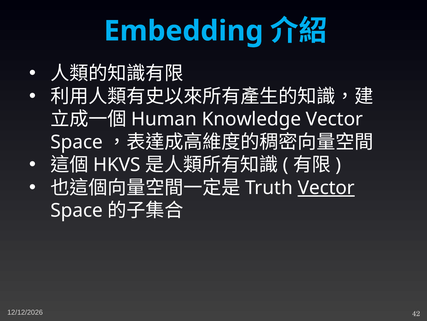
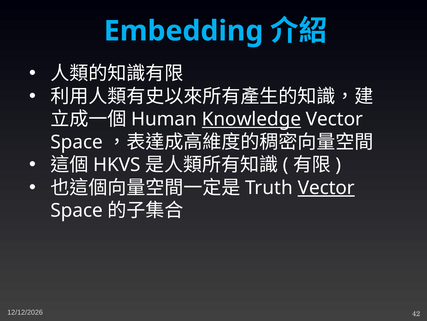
Knowledge underline: none -> present
